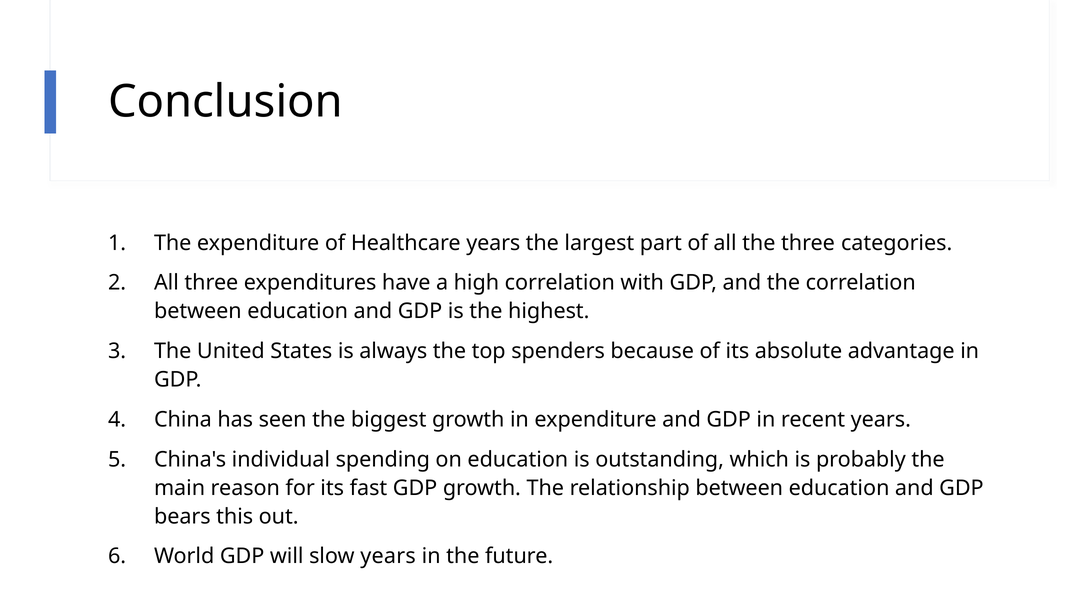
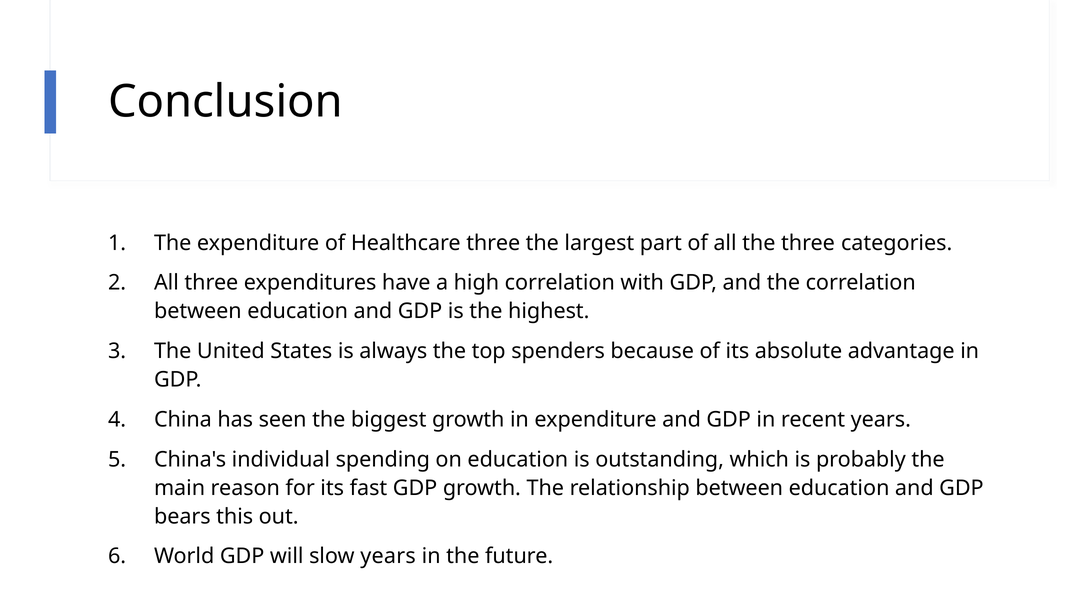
Healthcare years: years -> three
